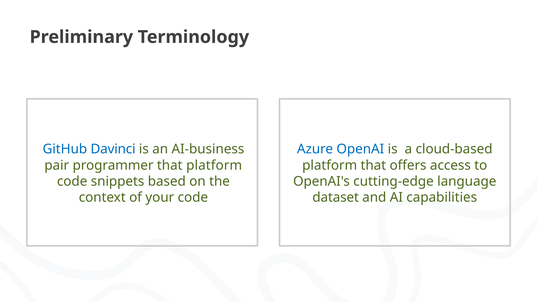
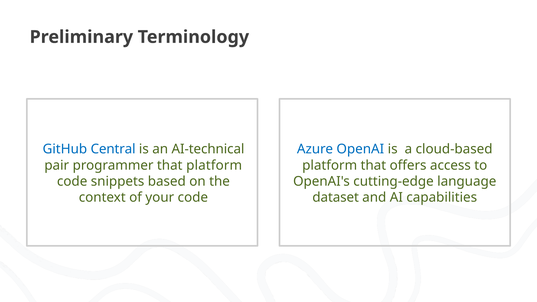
Davinci: Davinci -> Central
AI-business: AI-business -> AI-technical
